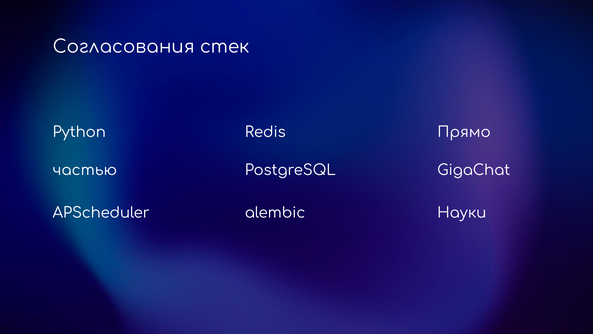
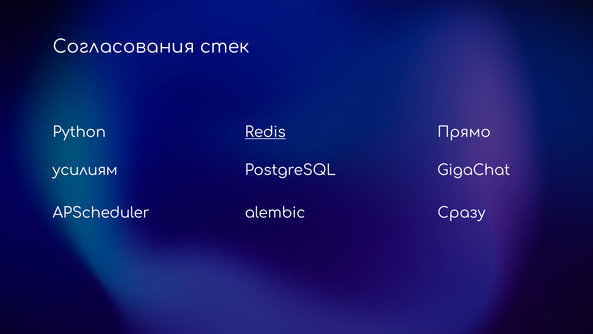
Redis underline: none -> present
частью: частью -> усилиям
Науки: Науки -> Сразу
